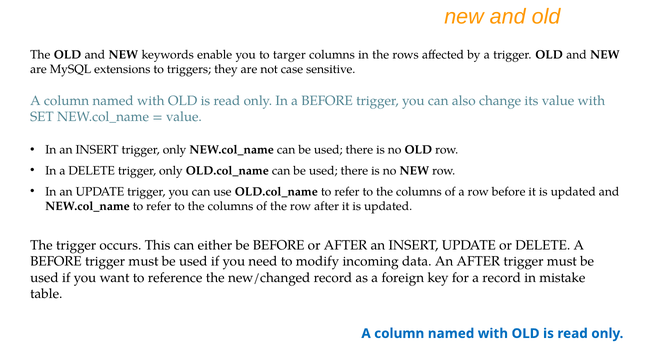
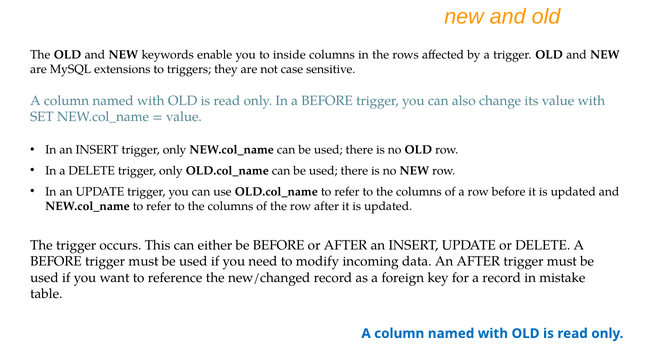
targer: targer -> inside
